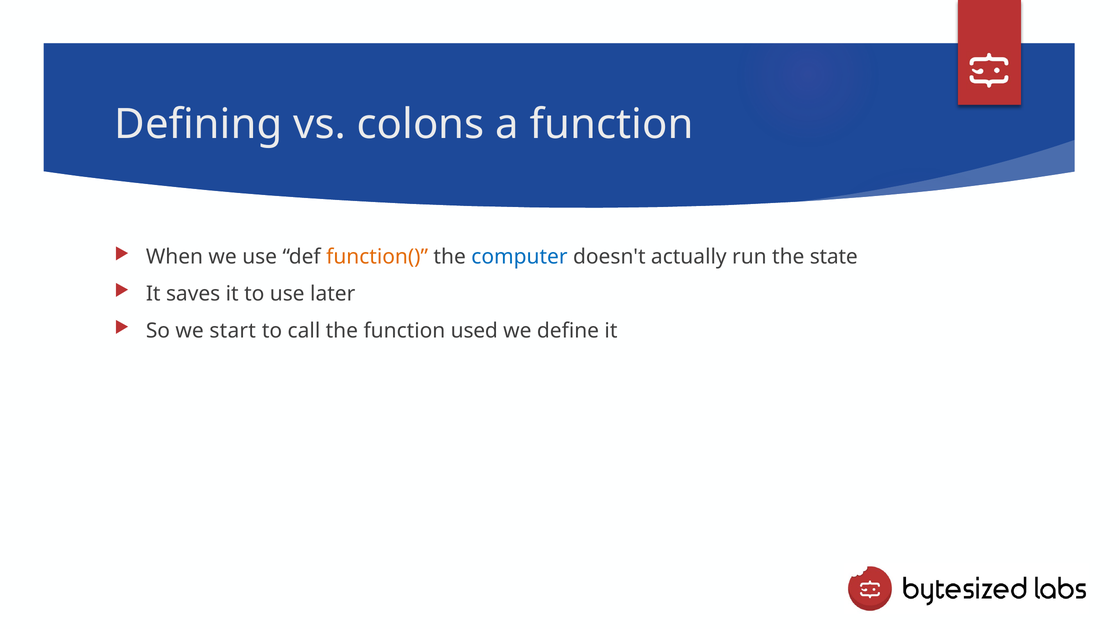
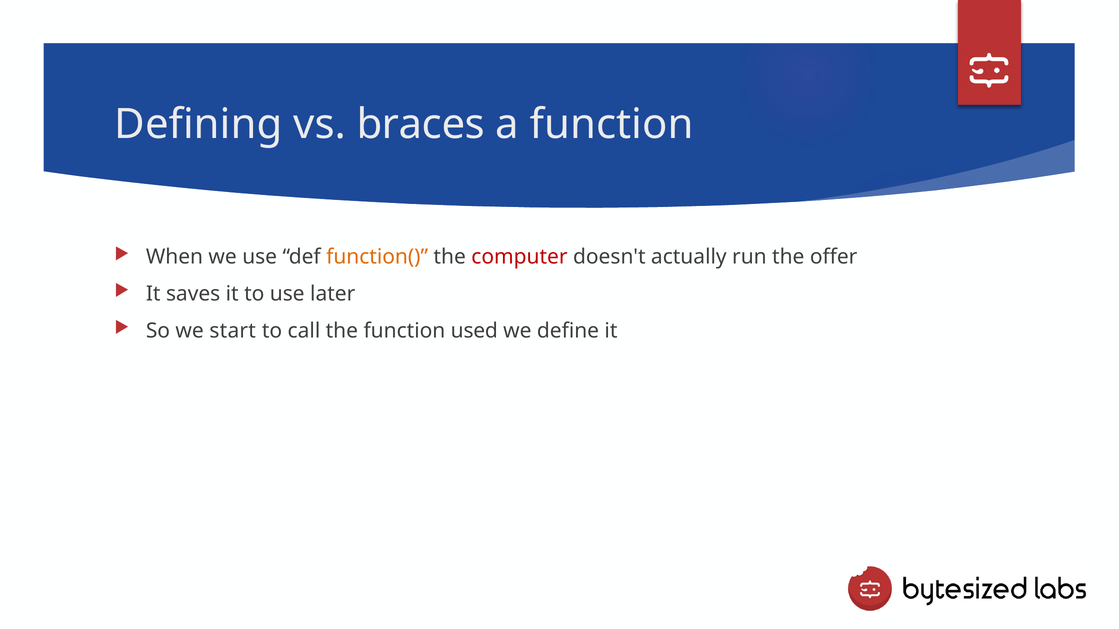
colons: colons -> braces
computer colour: blue -> red
state: state -> offer
